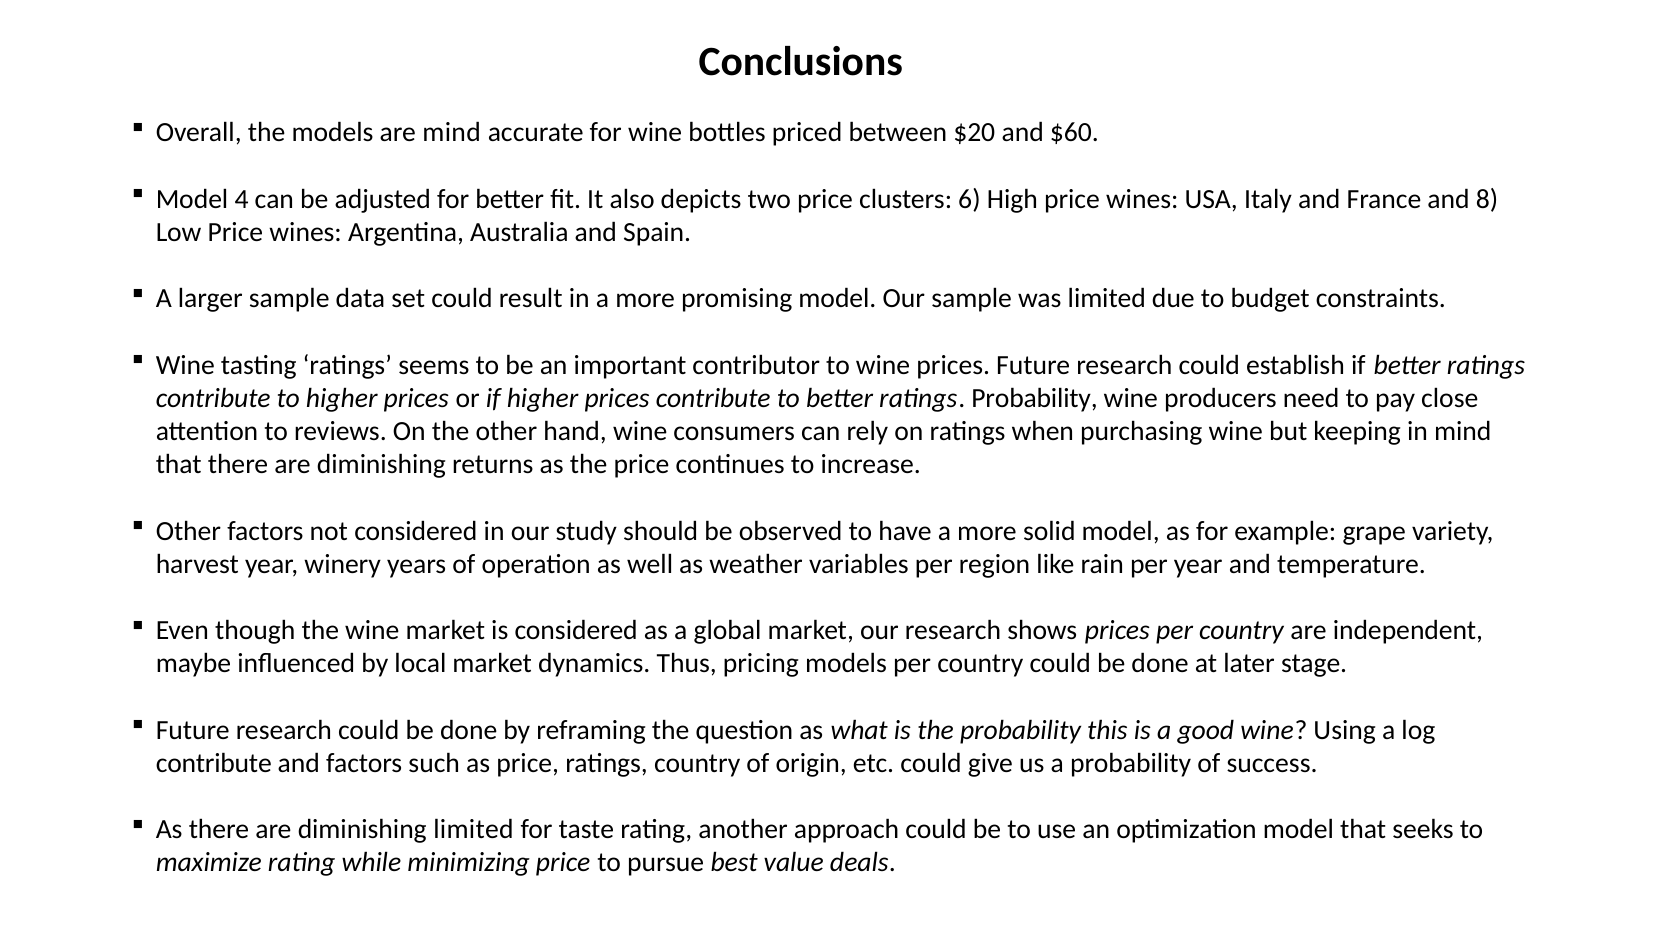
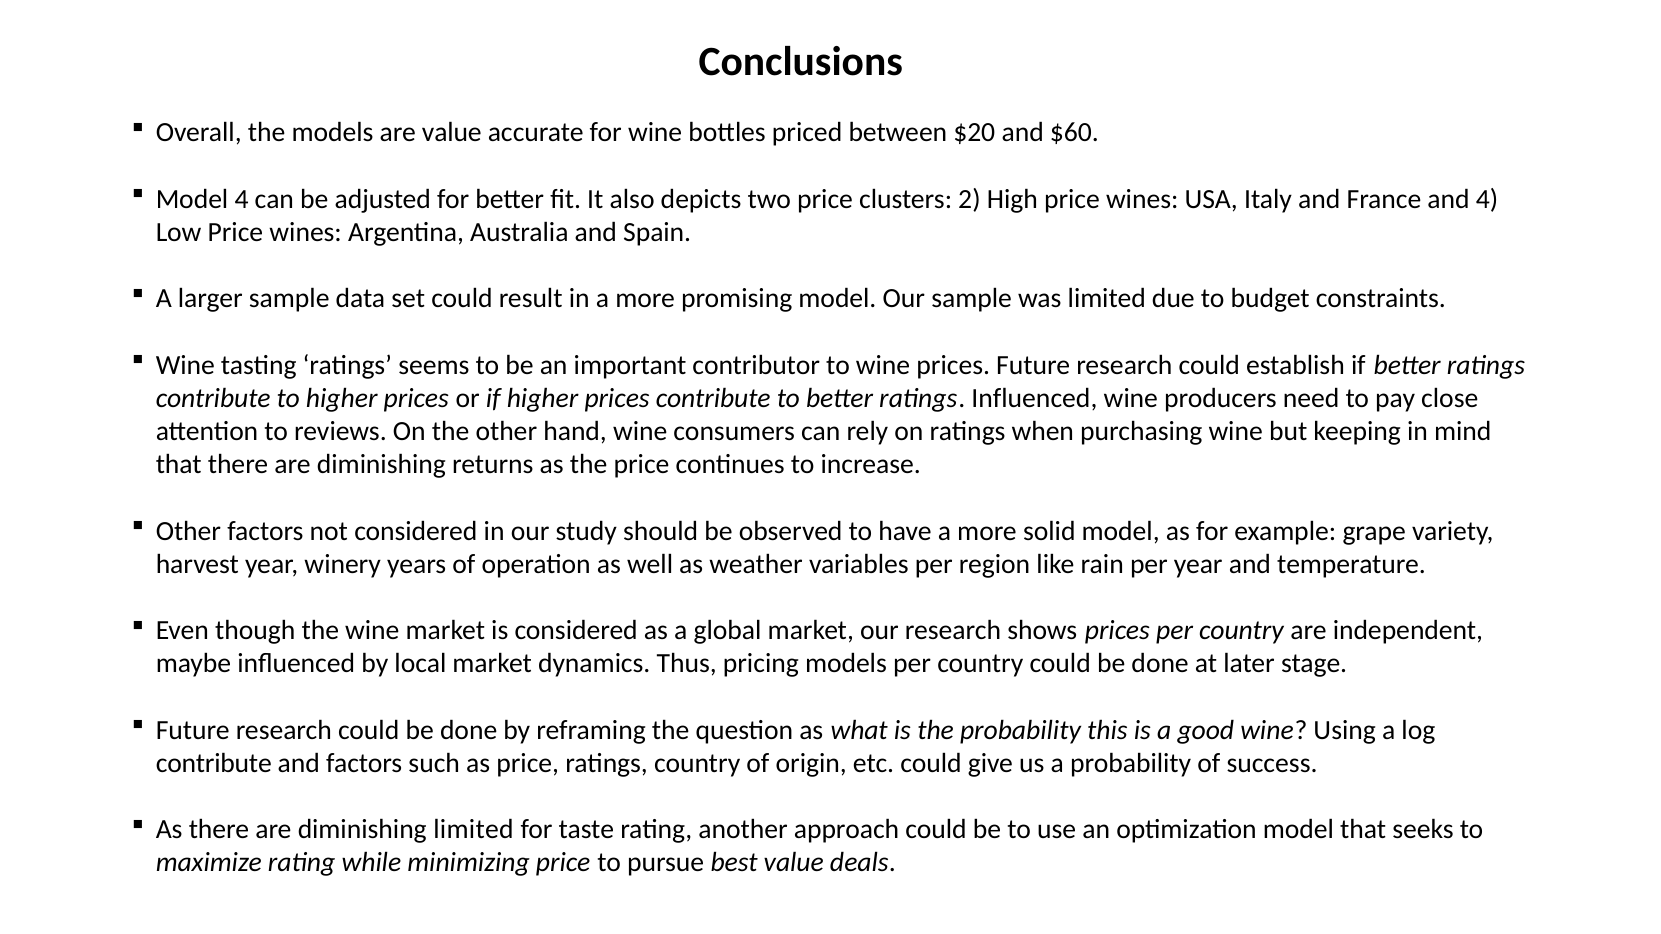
are mind: mind -> value
6: 6 -> 2
and 8: 8 -> 4
ratings Probability: Probability -> Influenced
